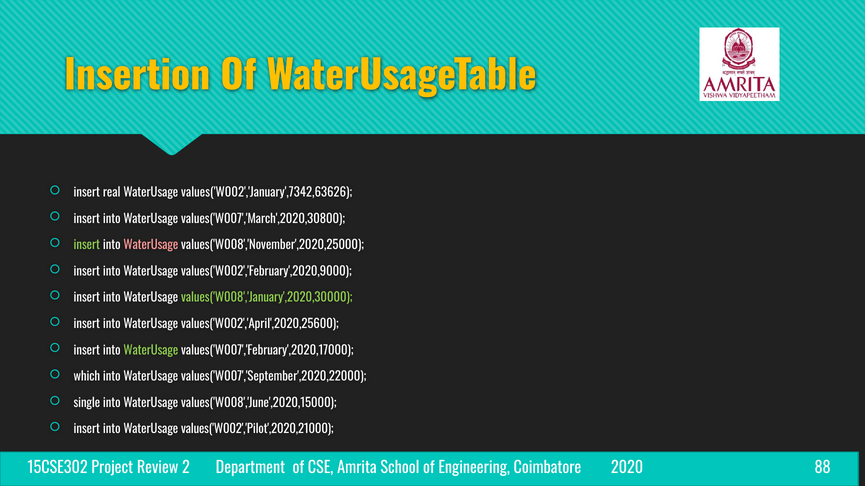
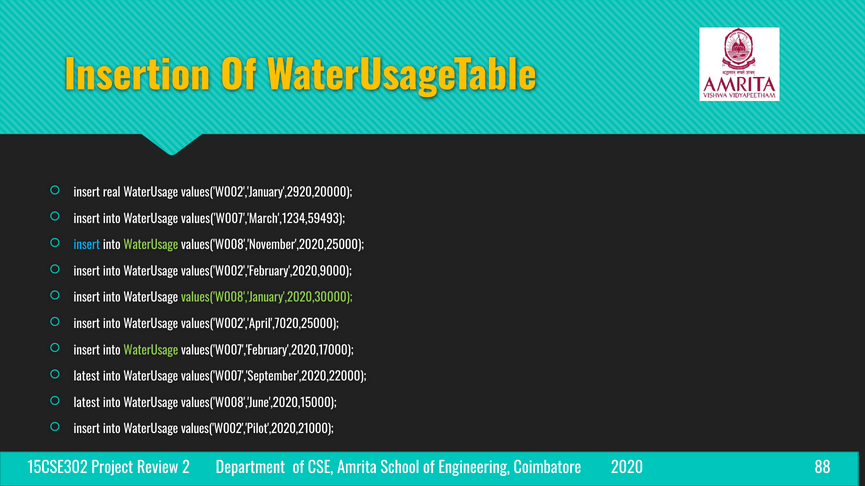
values('W002','January',7342,63626: values('W002','January',7342,63626 -> values('W002','January',2920,20000
values('W007','March',2020,30800: values('W007','March',2020,30800 -> values('W007','March',1234,59493
insert at (87, 245) colour: light green -> light blue
WaterUsage at (151, 245) colour: pink -> light green
values('W002','April',2020,25600: values('W002','April',2020,25600 -> values('W002','April',7020,25000
which at (87, 377): which -> latest
single at (87, 403): single -> latest
